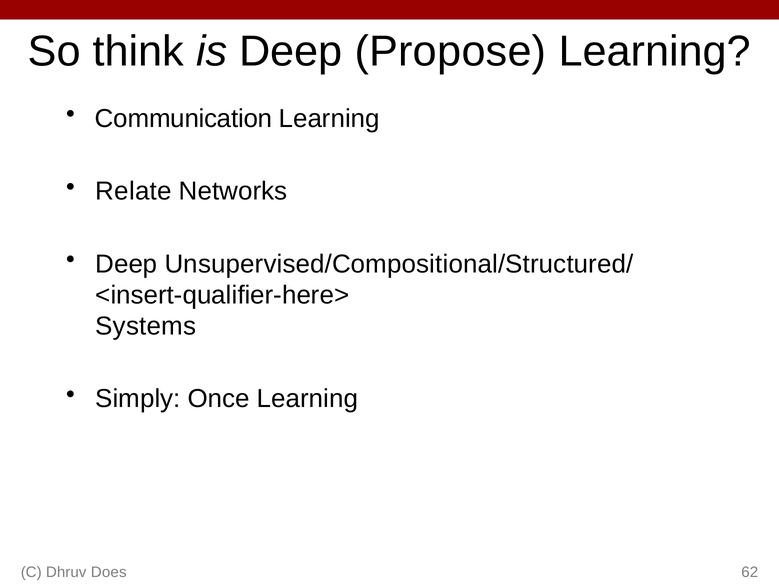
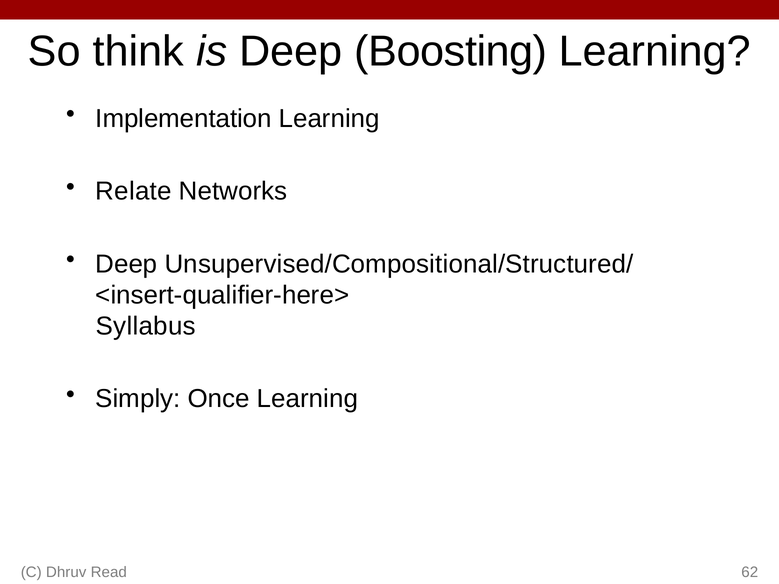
Propose: Propose -> Boosting
Communication: Communication -> Implementation
Systems: Systems -> Syllabus
Does: Does -> Read
